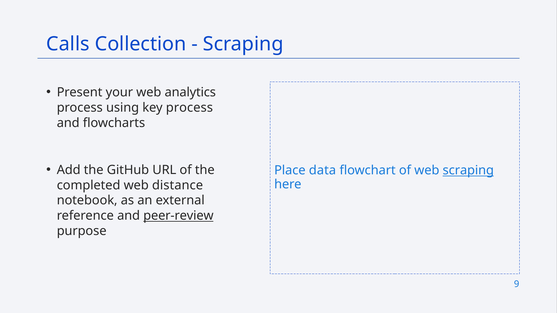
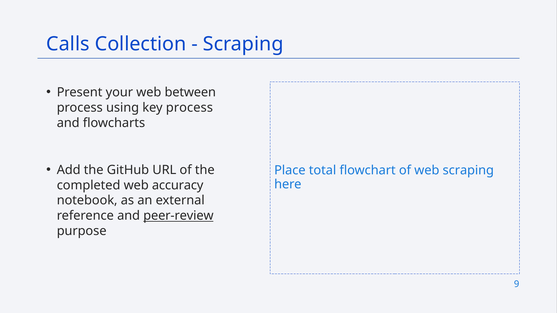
analytics: analytics -> between
data: data -> total
scraping at (468, 171) underline: present -> none
distance: distance -> accuracy
